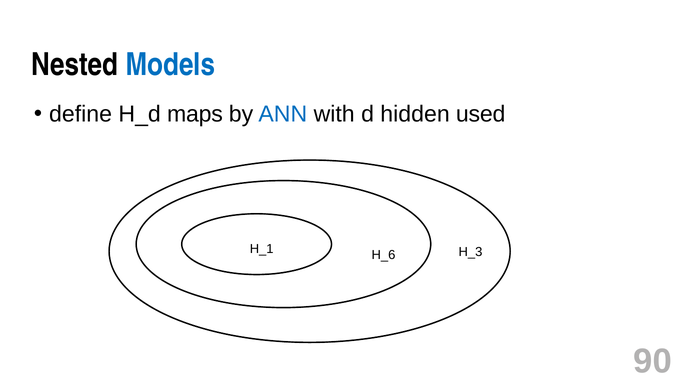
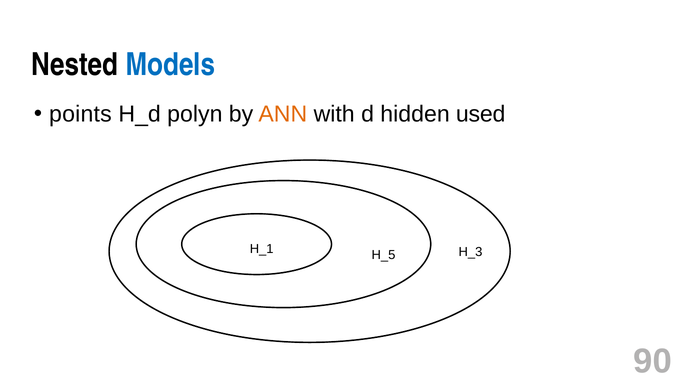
define: define -> points
maps: maps -> polyn
ANN colour: blue -> orange
H_6: H_6 -> H_5
